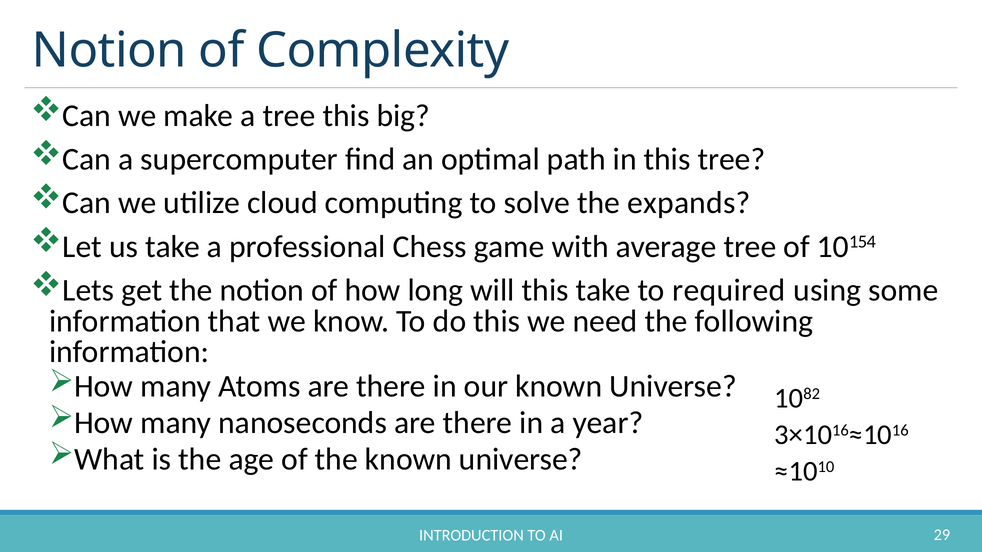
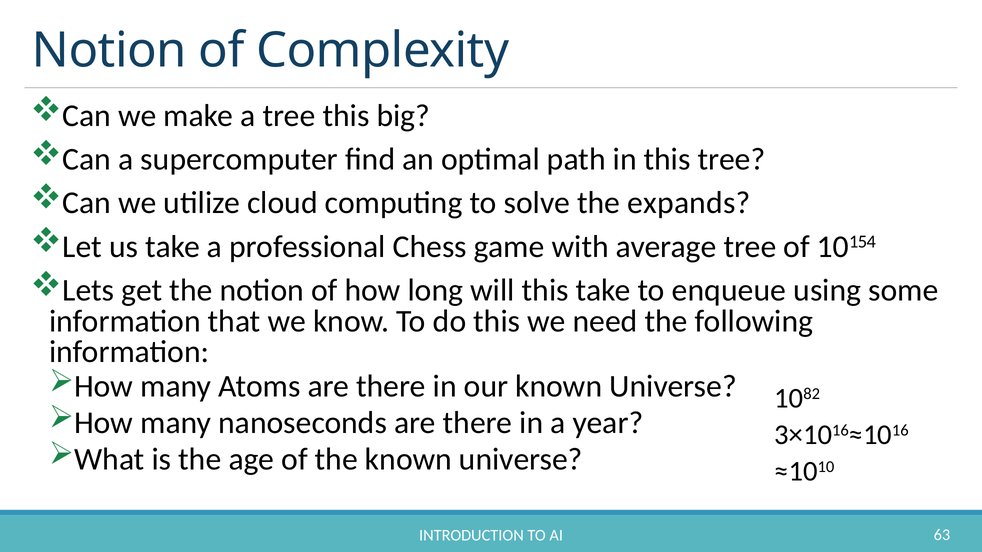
required: required -> enqueue
29: 29 -> 63
